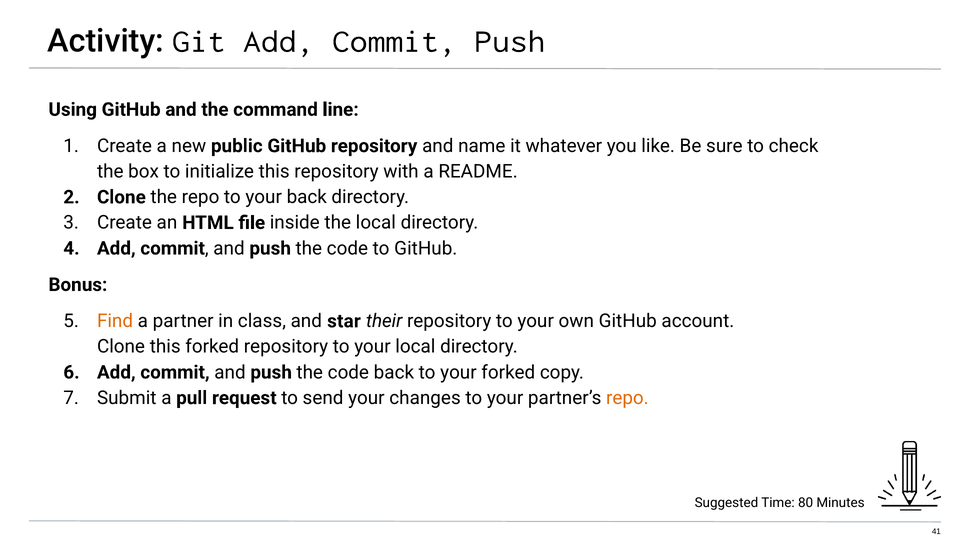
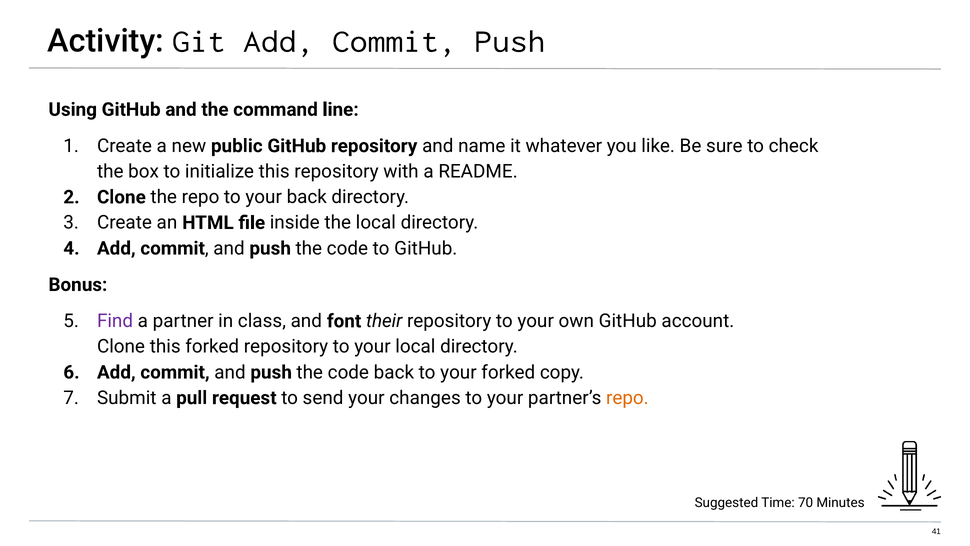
Find colour: orange -> purple
star: star -> font
80: 80 -> 70
